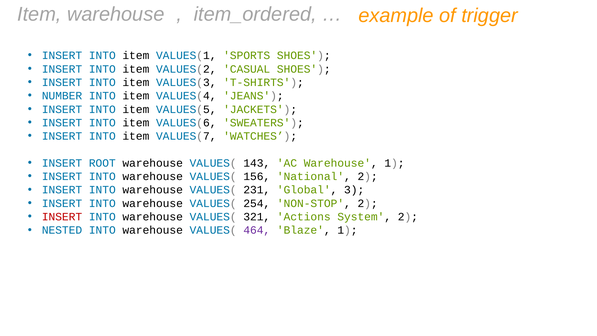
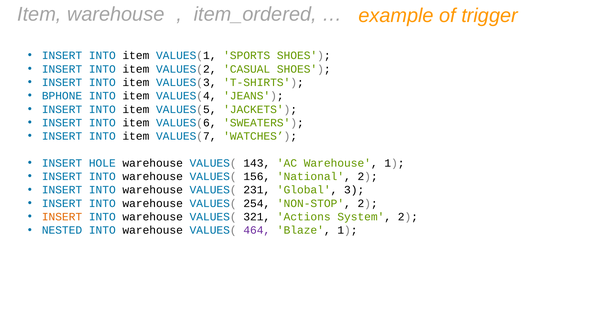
NUMBER: NUMBER -> BPHONE
ROOT: ROOT -> HOLE
INSERT at (62, 217) colour: red -> orange
